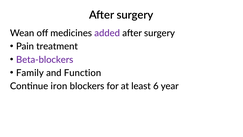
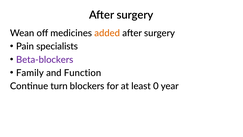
added colour: purple -> orange
treatment: treatment -> specialists
iron: iron -> turn
6: 6 -> 0
